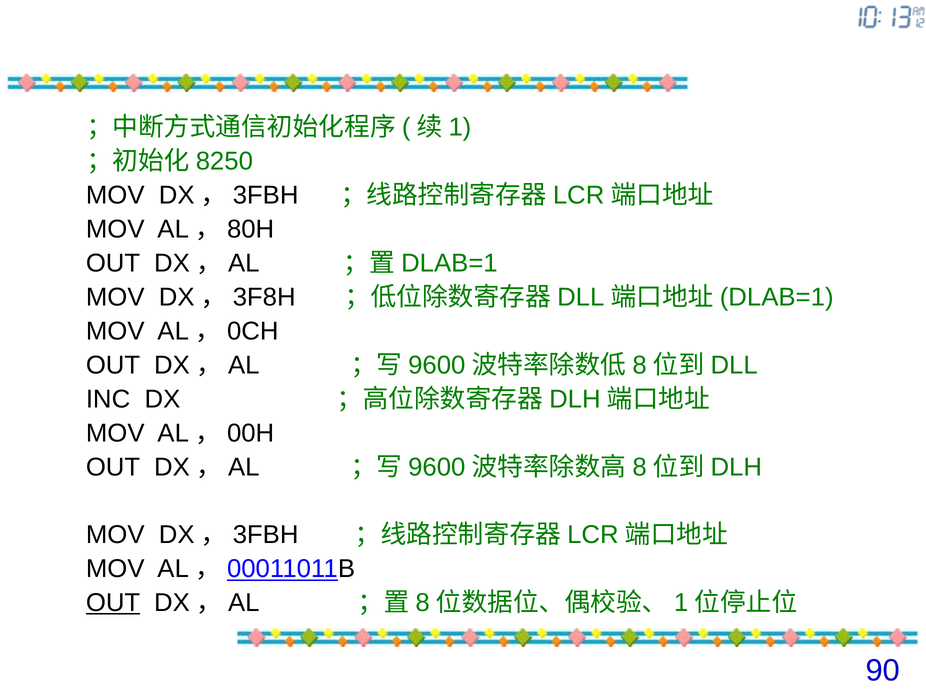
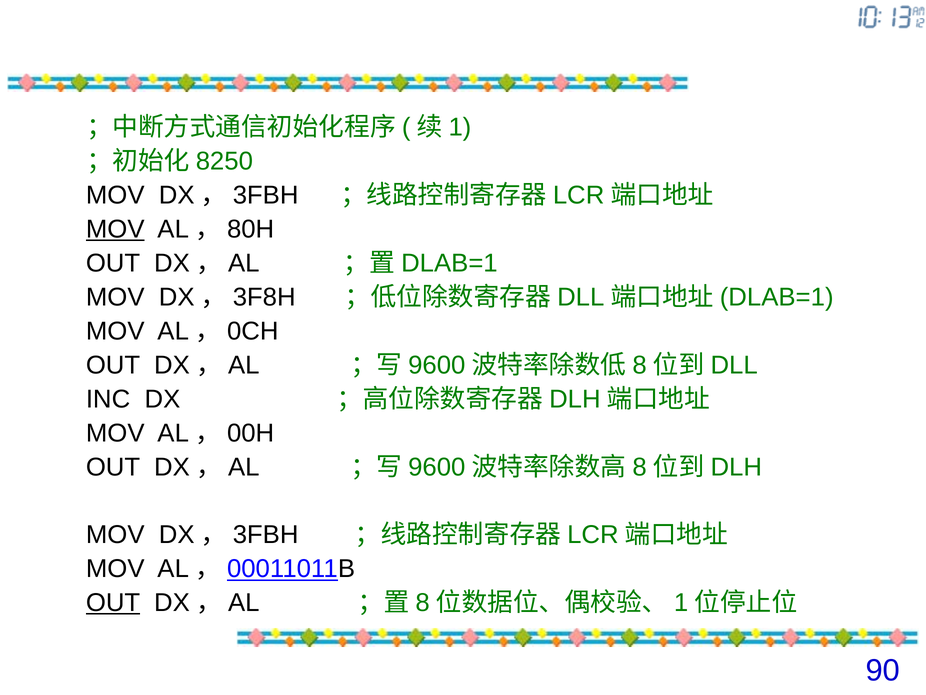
MOV at (115, 229) underline: none -> present
